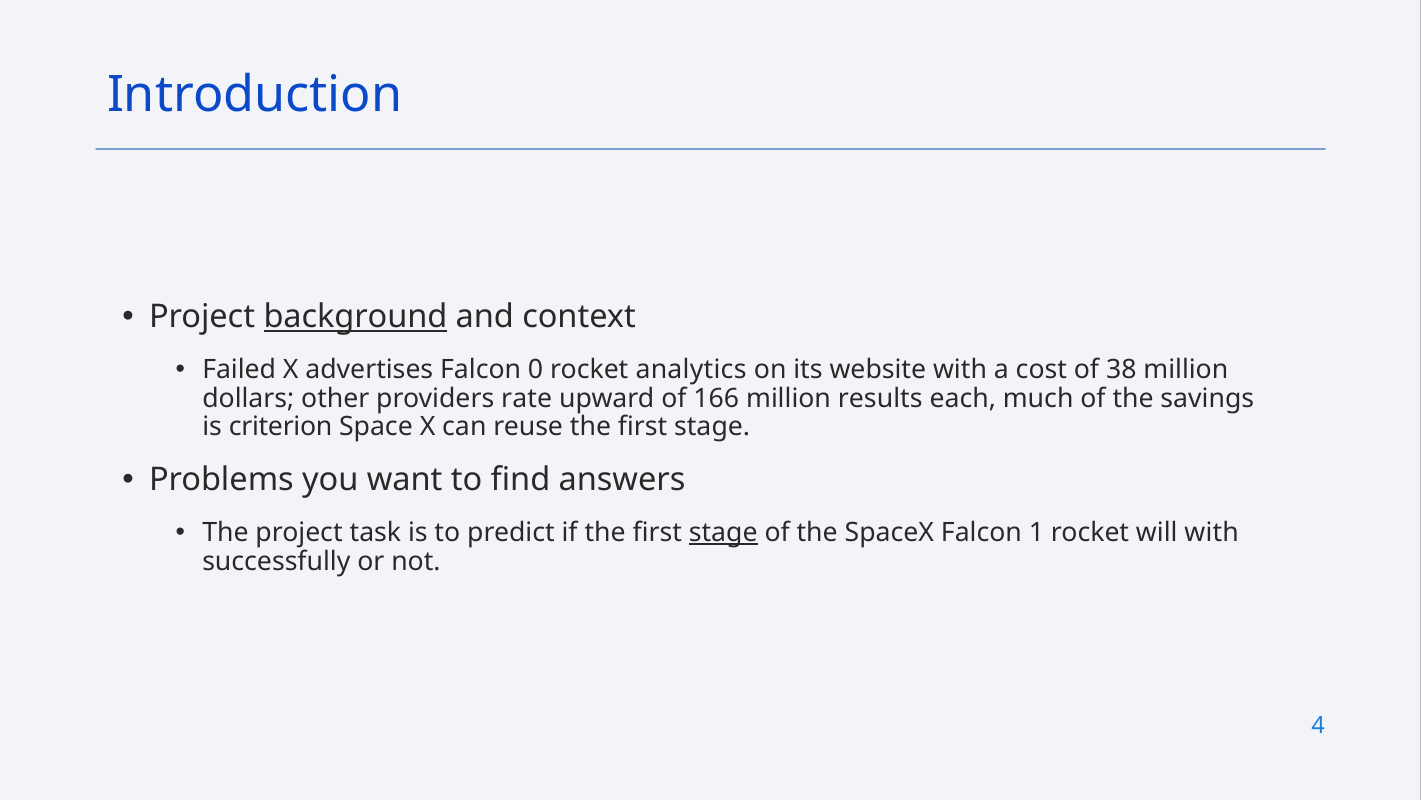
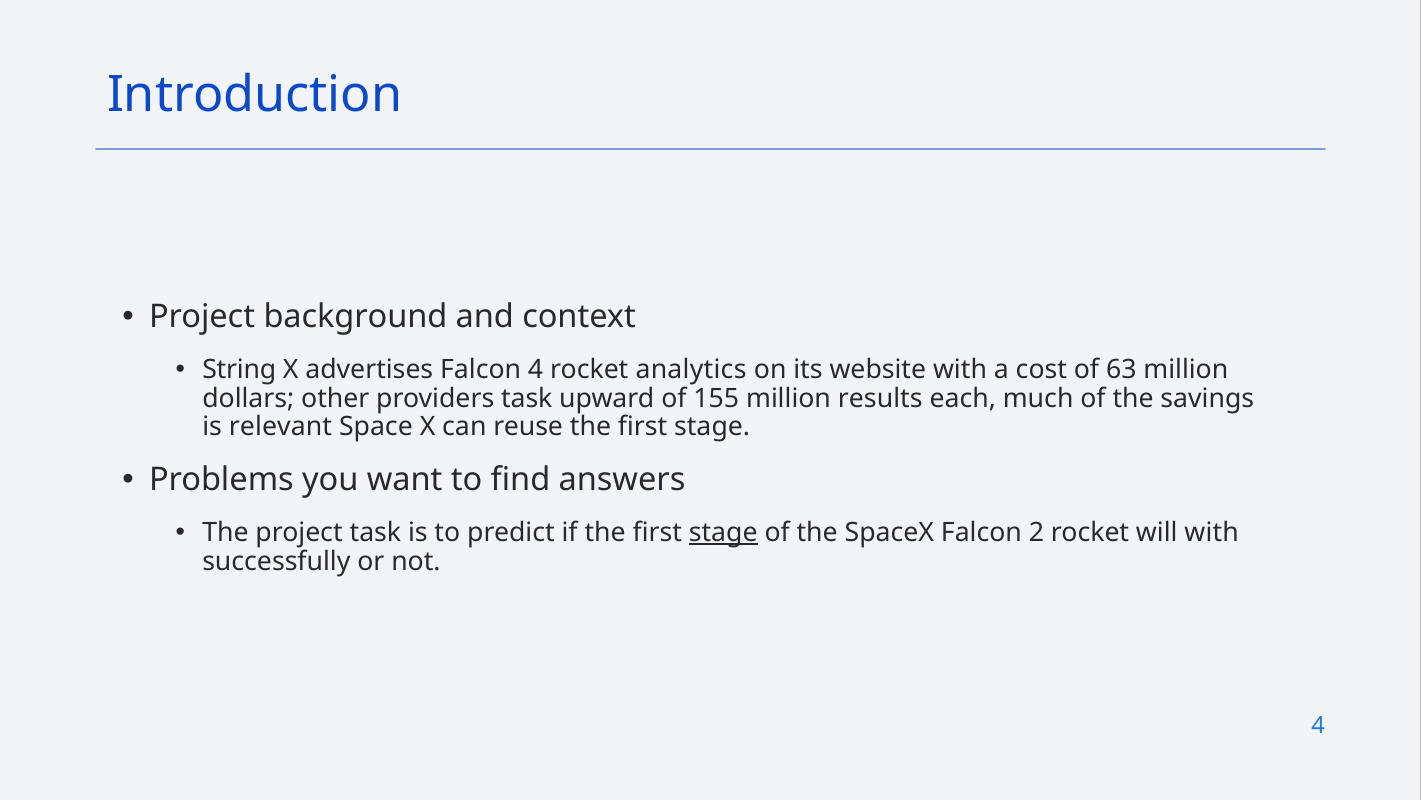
background underline: present -> none
Failed: Failed -> String
Falcon 0: 0 -> 4
38: 38 -> 63
providers rate: rate -> task
166: 166 -> 155
criterion: criterion -> relevant
1: 1 -> 2
